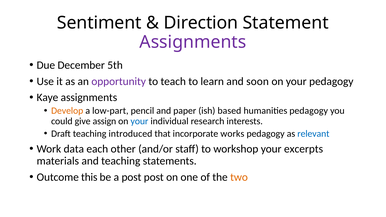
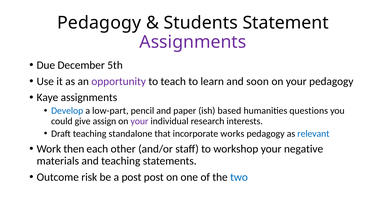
Sentiment at (99, 23): Sentiment -> Pedagogy
Direction: Direction -> Students
Develop colour: orange -> blue
humanities pedagogy: pedagogy -> questions
your at (139, 121) colour: blue -> purple
introduced: introduced -> standalone
data: data -> then
excerpts: excerpts -> negative
this: this -> risk
two colour: orange -> blue
